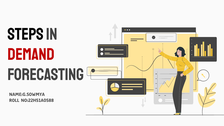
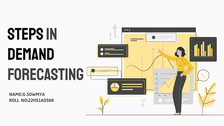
DEMAND colour: red -> black
